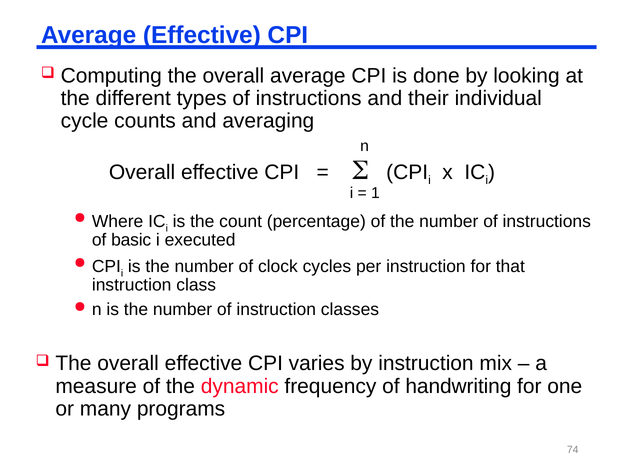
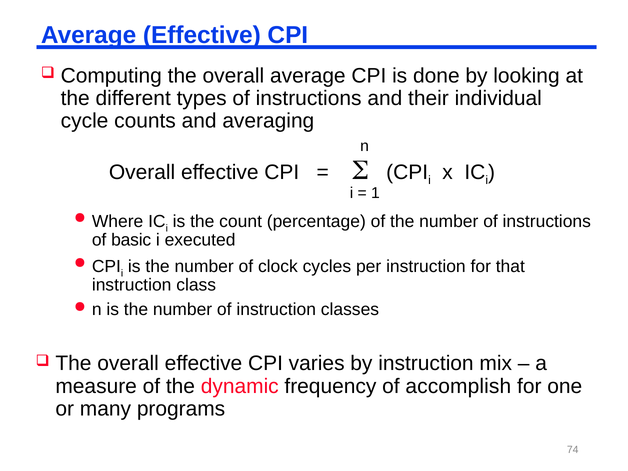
handwriting: handwriting -> accomplish
